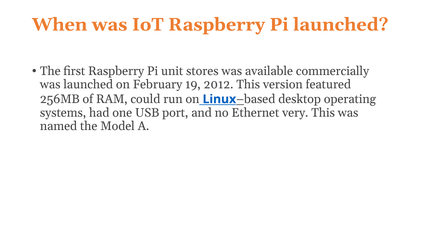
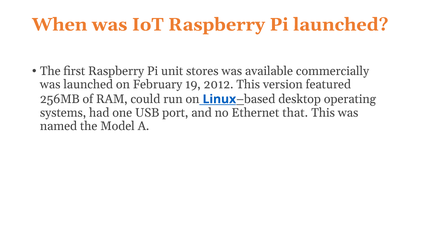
very: very -> that
